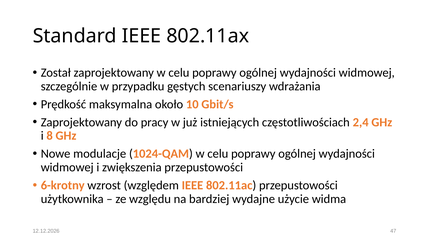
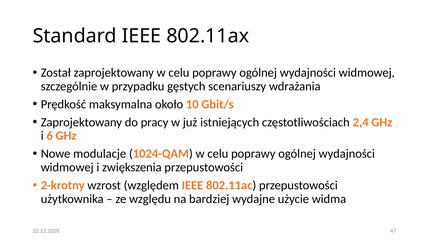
8: 8 -> 6
6-krotny: 6-krotny -> 2-krotny
